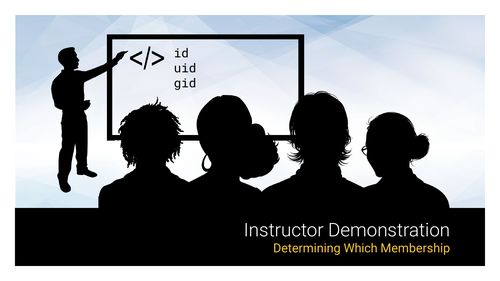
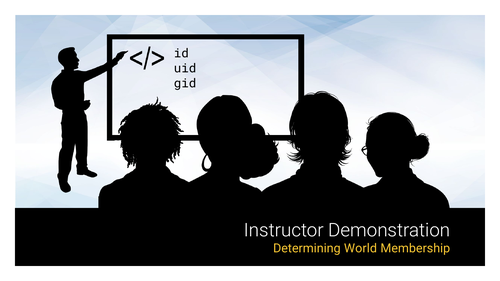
Which: Which -> World
